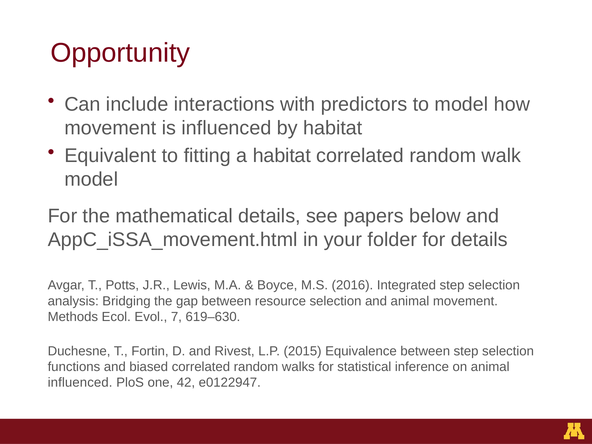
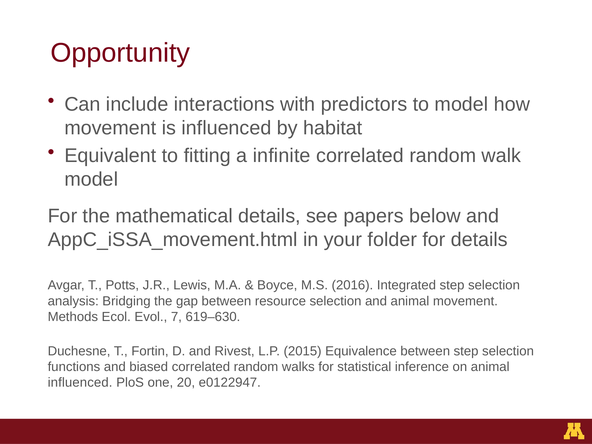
a habitat: habitat -> infinite
42: 42 -> 20
